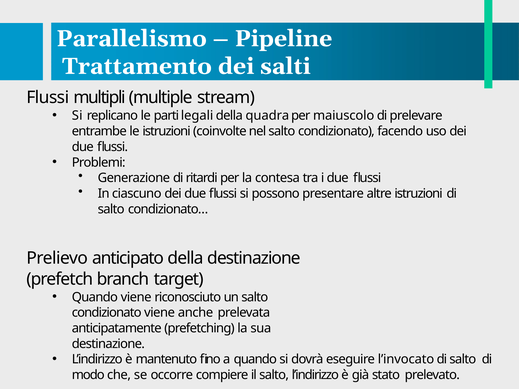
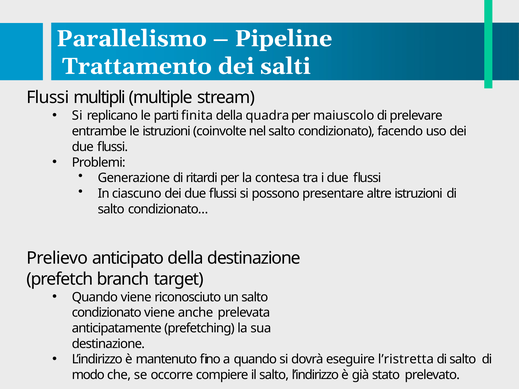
legali: legali -> finita
l’invocato: l’invocato -> l’ristretta
